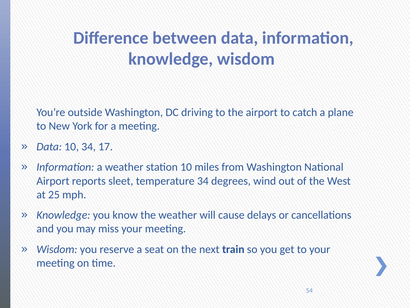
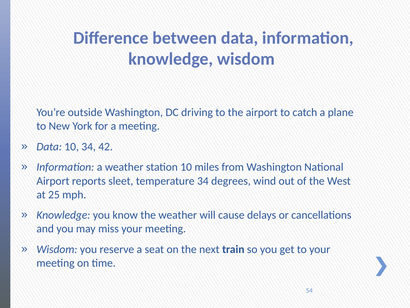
17: 17 -> 42
